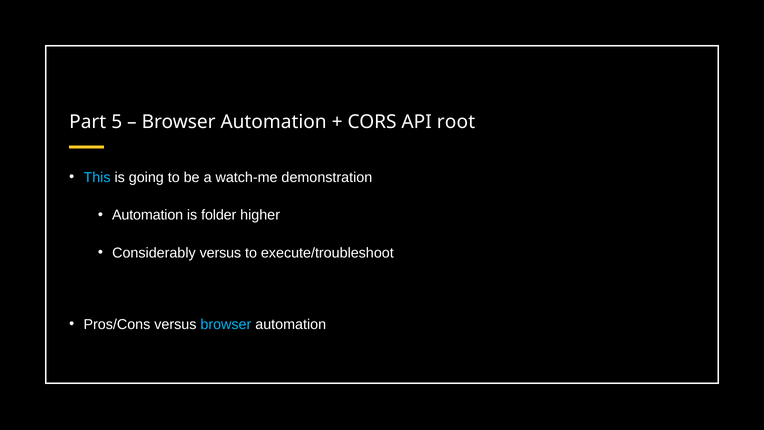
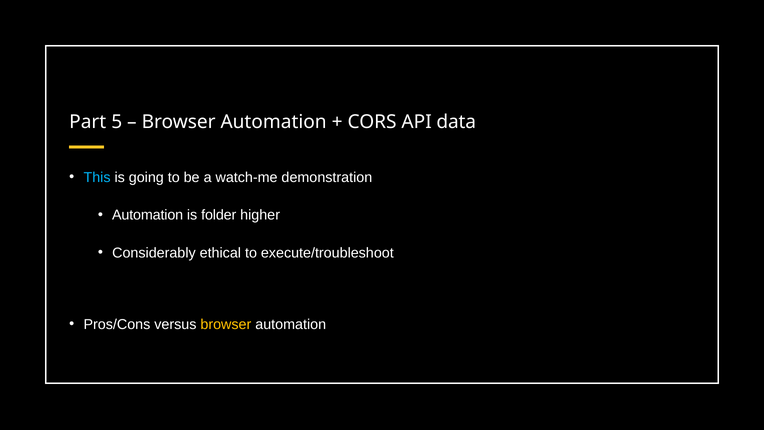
root: root -> data
Considerably versus: versus -> ethical
browser at (226, 324) colour: light blue -> yellow
